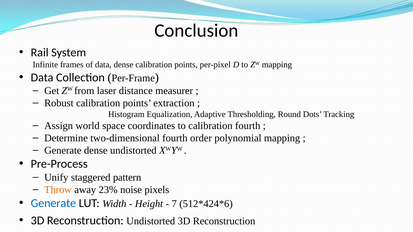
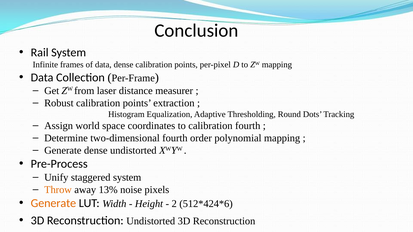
staggered pattern: pattern -> system
23%: 23% -> 13%
Generate at (53, 203) colour: blue -> orange
7: 7 -> 2
